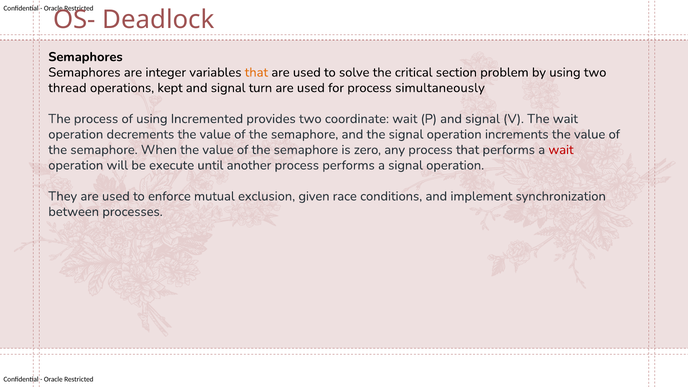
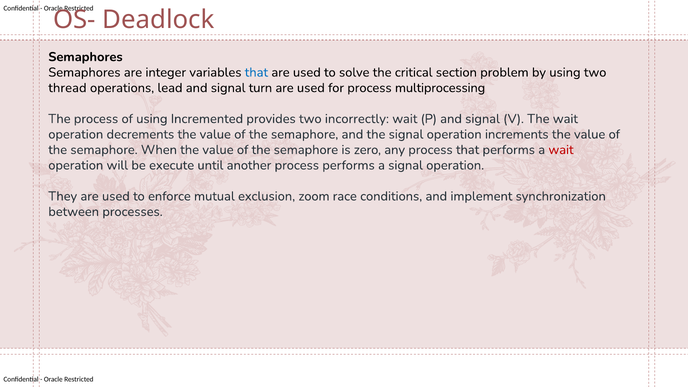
that at (256, 72) colour: orange -> blue
kept: kept -> lead
simultaneously: simultaneously -> multiprocessing
coordinate: coordinate -> incorrectly
given: given -> zoom
